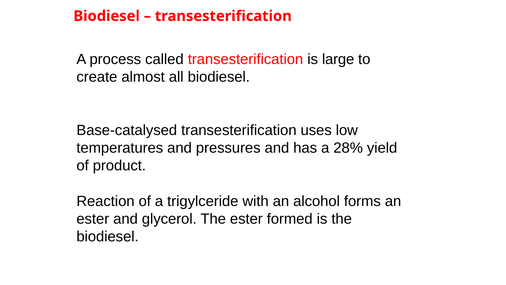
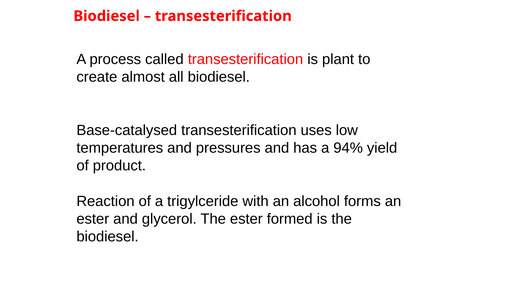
large: large -> plant
28%: 28% -> 94%
